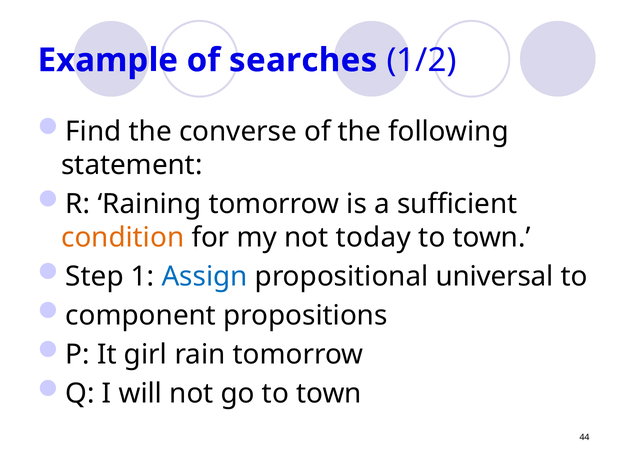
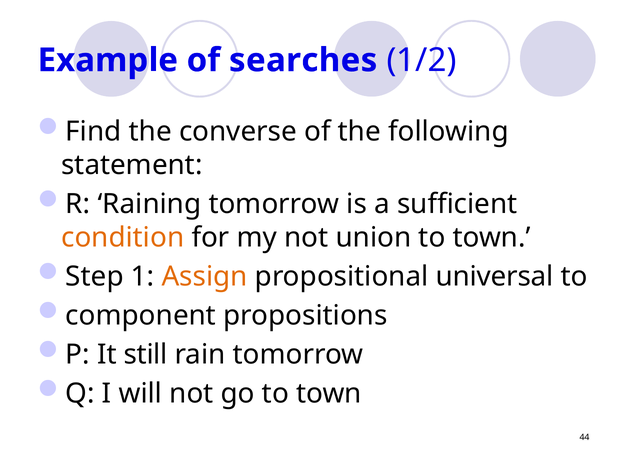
today: today -> union
Assign colour: blue -> orange
girl: girl -> still
